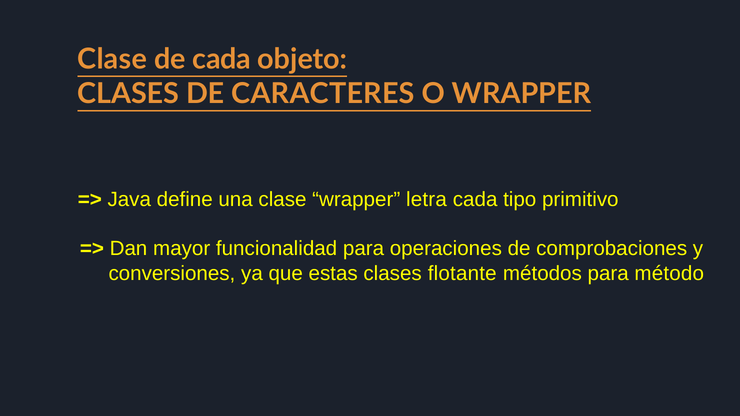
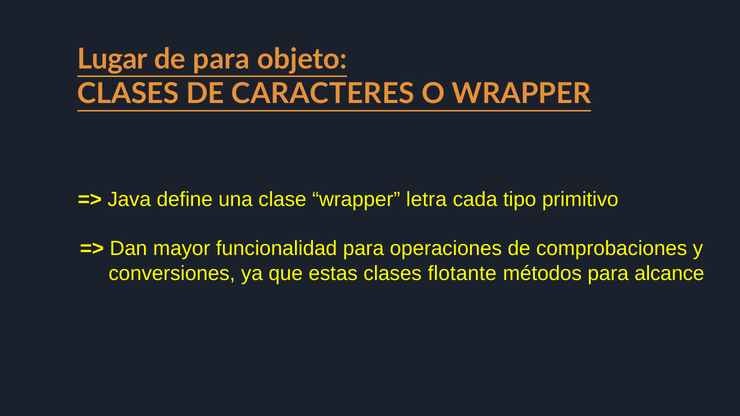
Clase at (112, 59): Clase -> Lugar
de cada: cada -> para
método: método -> alcance
